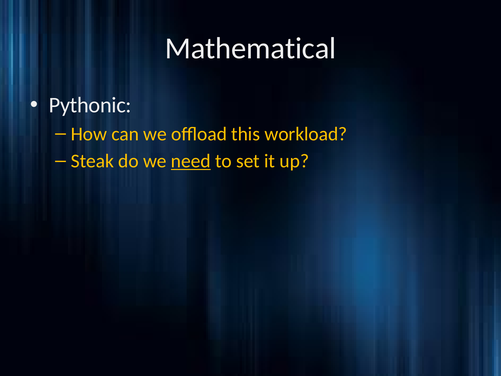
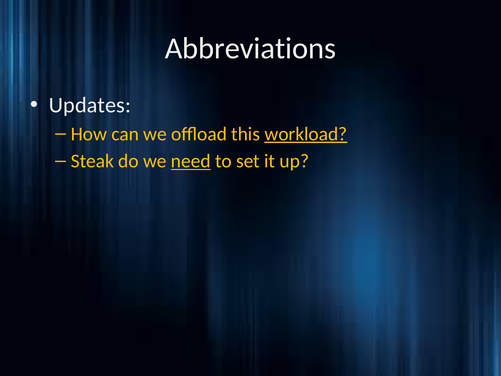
Mathematical: Mathematical -> Abbreviations
Pythonic: Pythonic -> Updates
workload underline: none -> present
